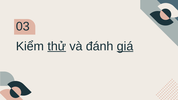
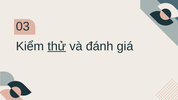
giá underline: present -> none
